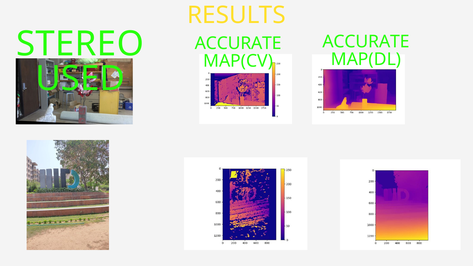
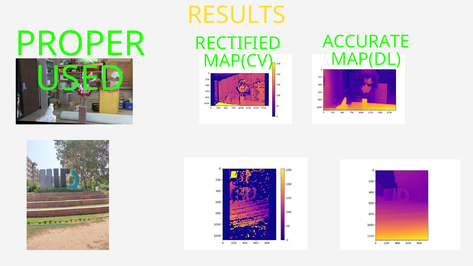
STEREO: STEREO -> PROPER
ACCURATE at (238, 43): ACCURATE -> RECTIFIED
